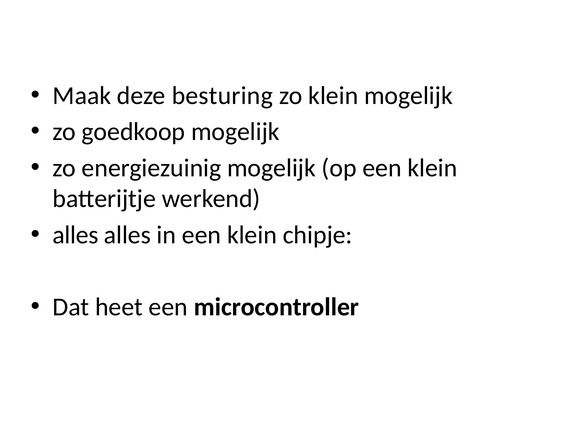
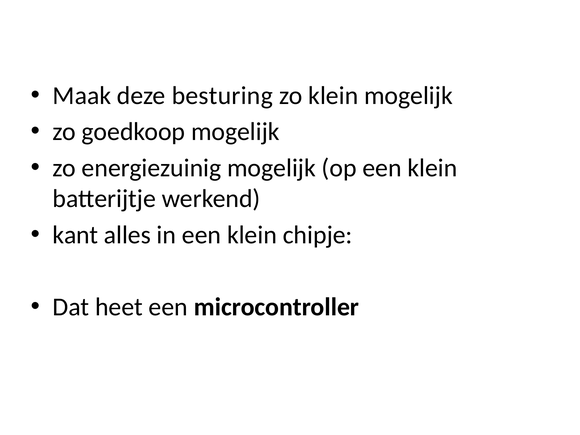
alles at (75, 235): alles -> kant
